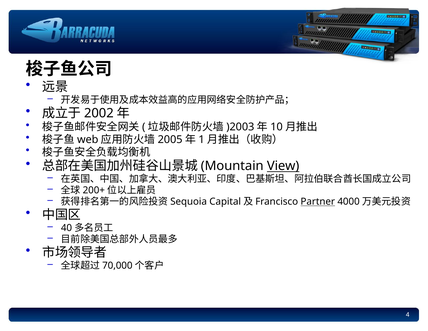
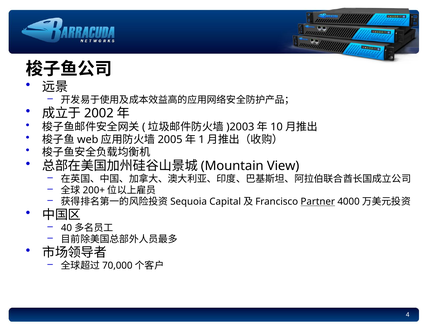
View underline: present -> none
